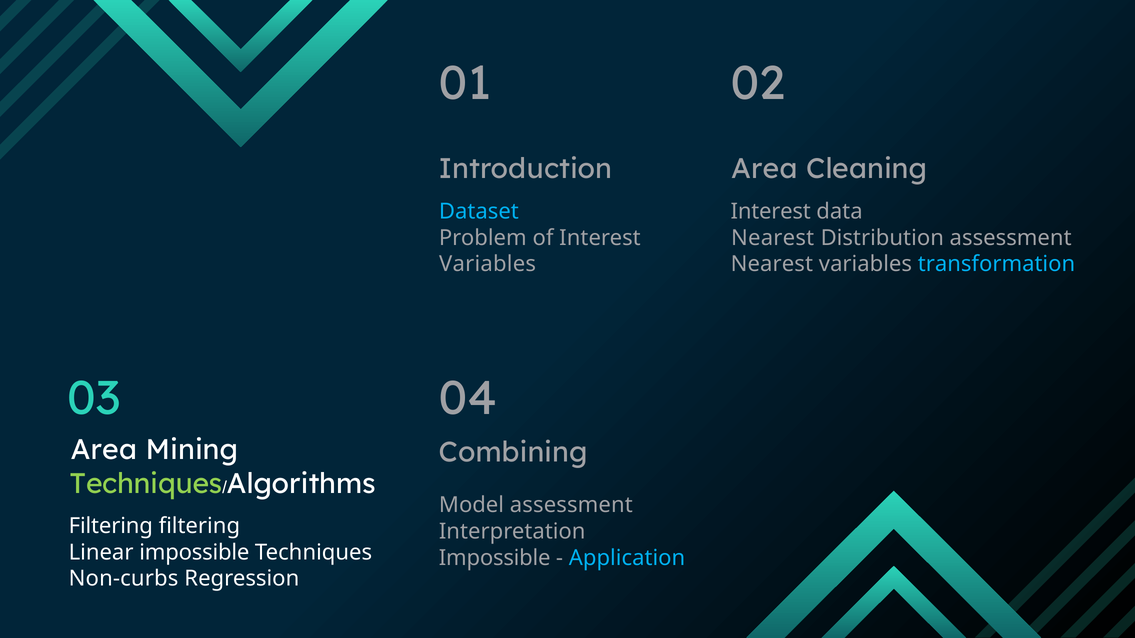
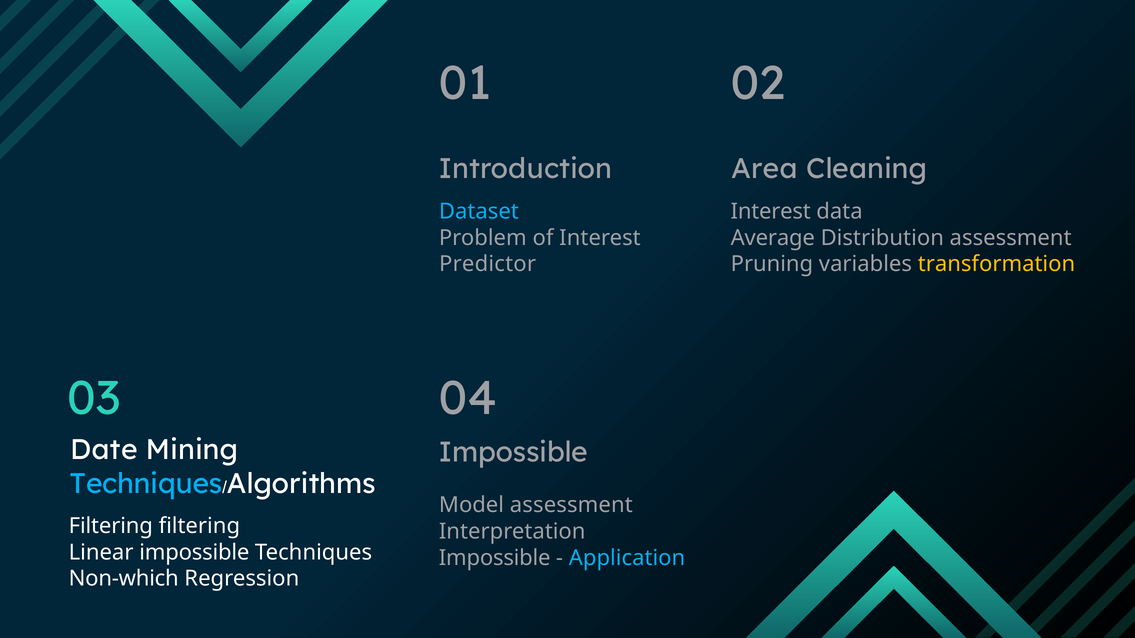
Nearest at (773, 238): Nearest -> Average
Variables at (488, 264): Variables -> Predictor
Nearest at (772, 264): Nearest -> Pruning
transformation colour: light blue -> yellow
Area at (104, 450): Area -> Date
Combining at (513, 453): Combining -> Impossible
Techniques at (146, 484) colour: light green -> light blue
Non-curbs: Non-curbs -> Non-which
